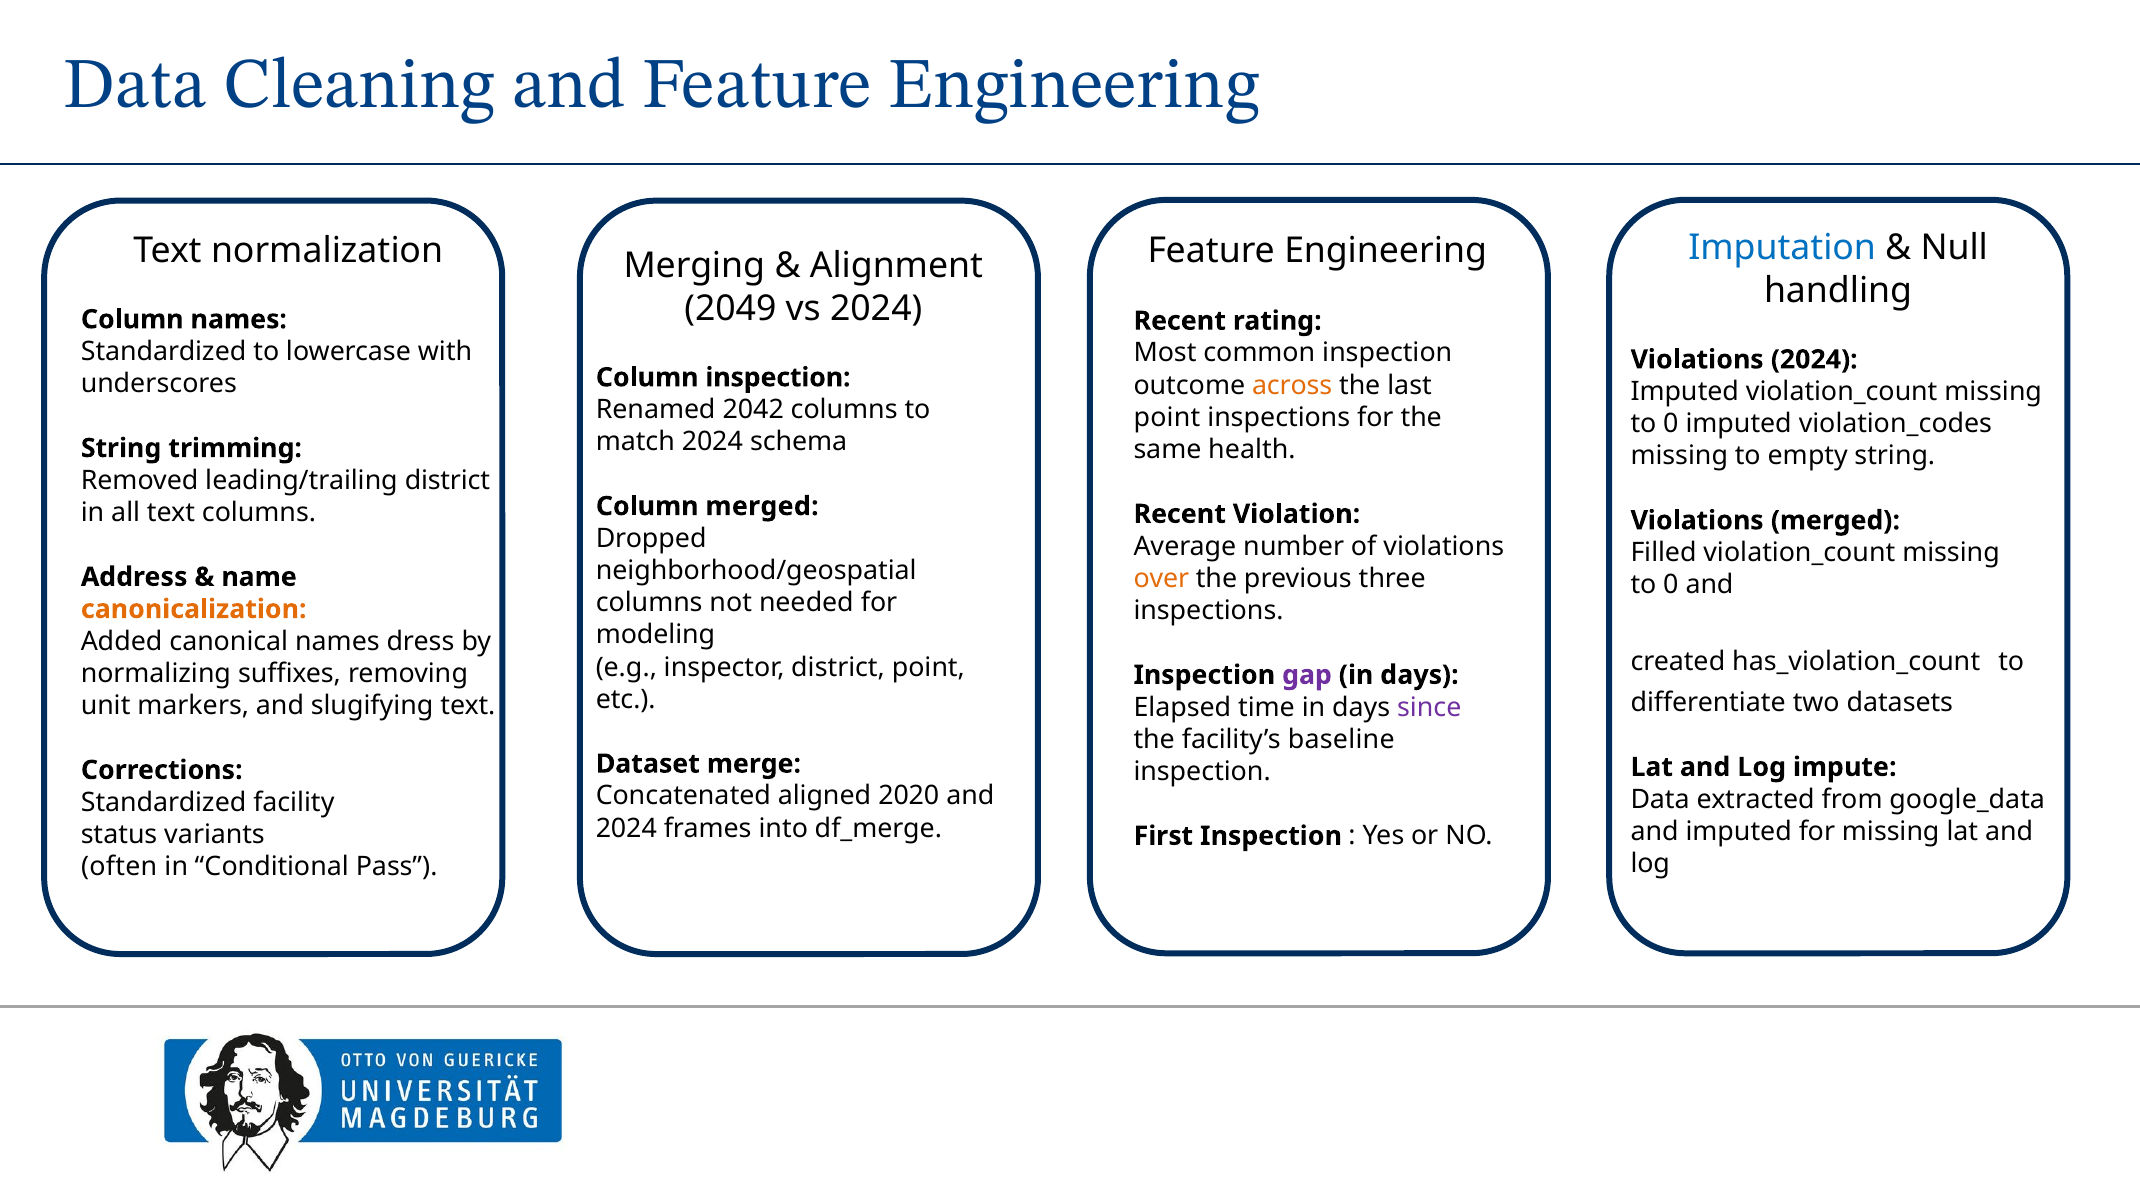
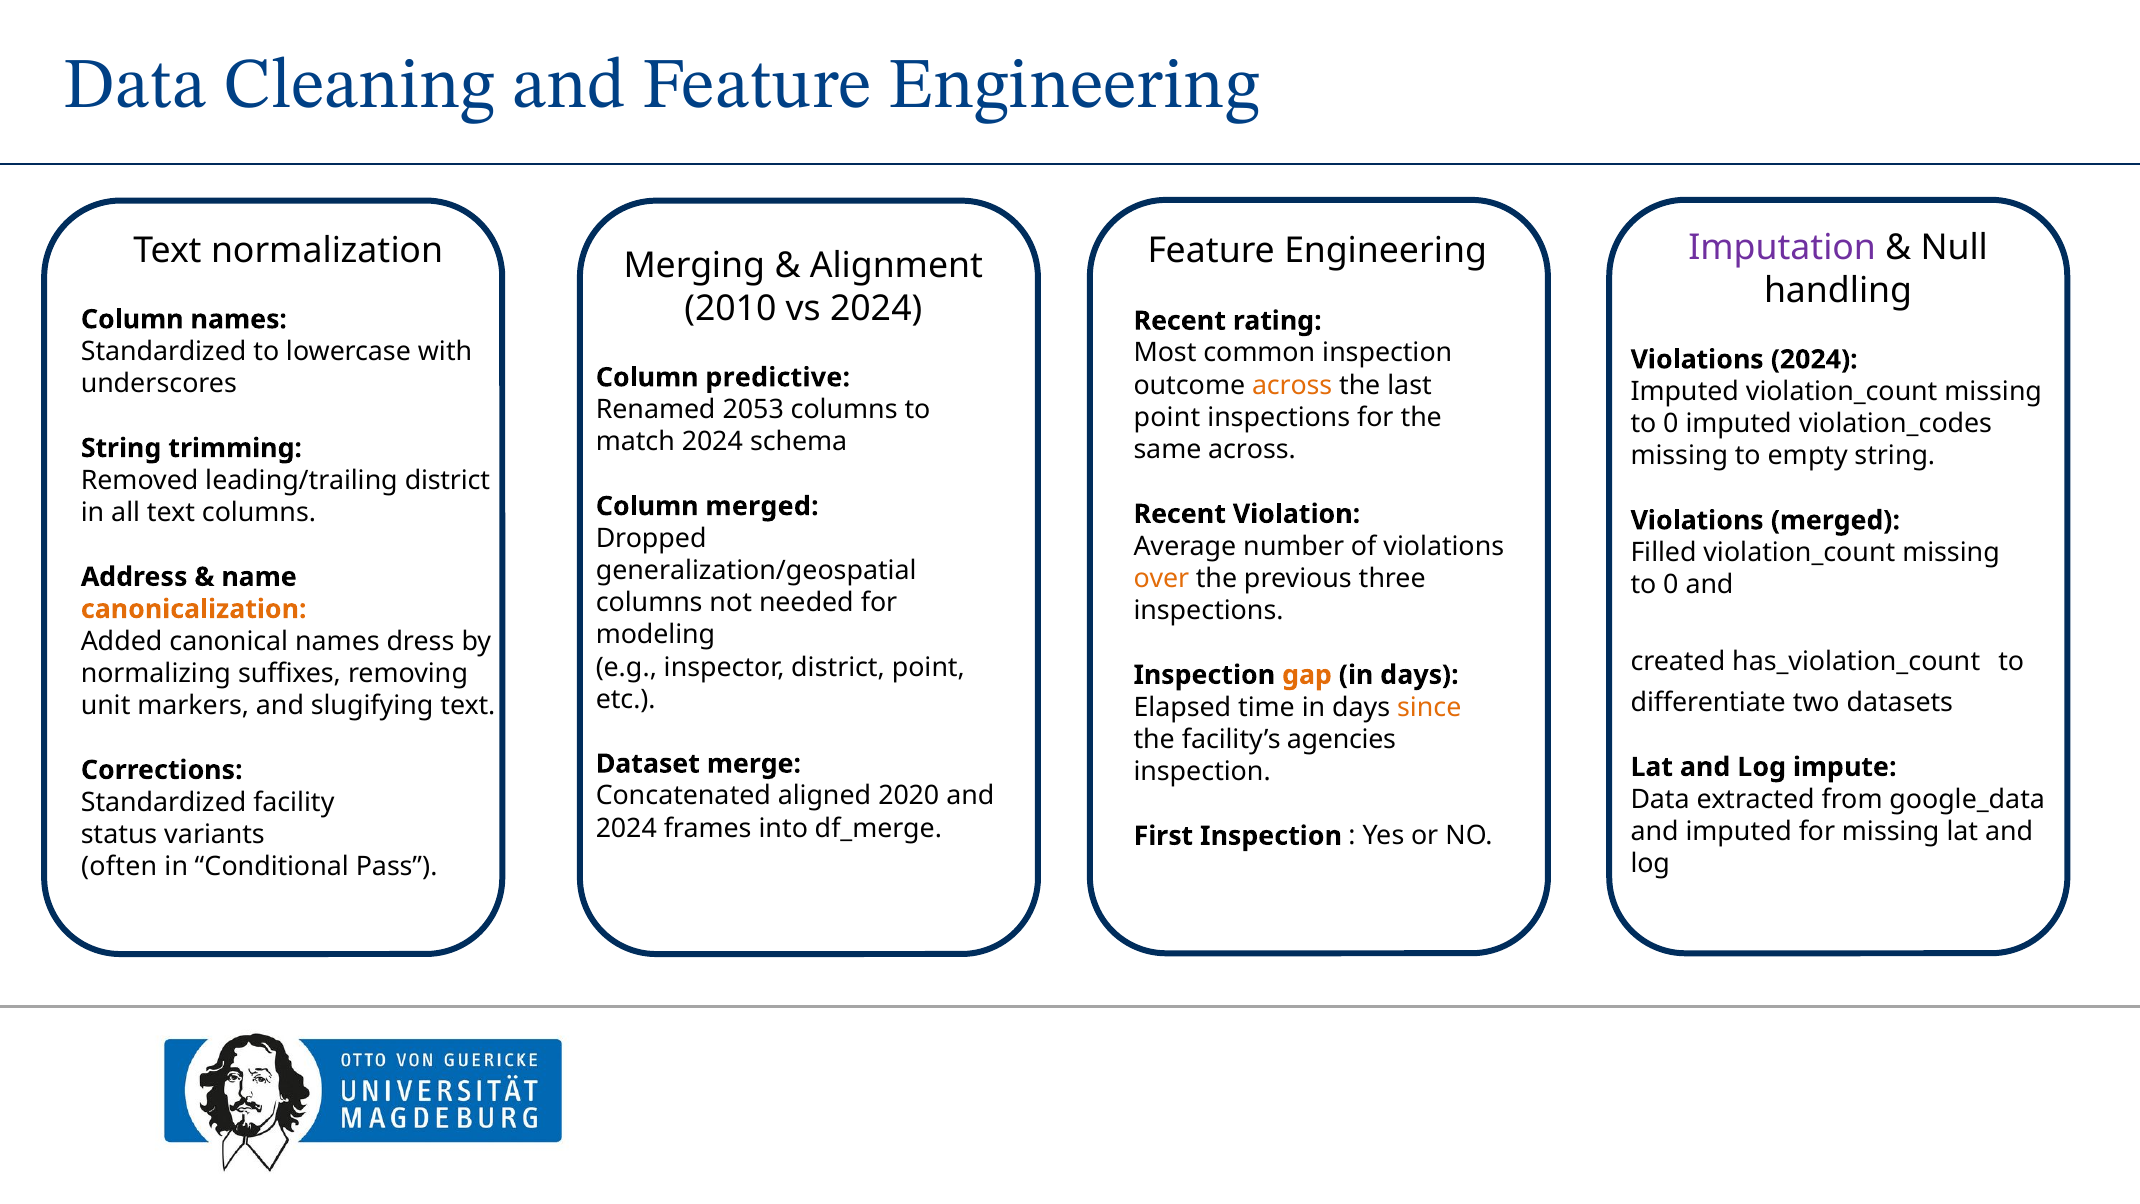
Imputation colour: blue -> purple
2049: 2049 -> 2010
Column inspection: inspection -> predictive
2042: 2042 -> 2053
same health: health -> across
neighborhood/geospatial: neighborhood/geospatial -> generalization/geospatial
gap colour: purple -> orange
since colour: purple -> orange
baseline: baseline -> agencies
